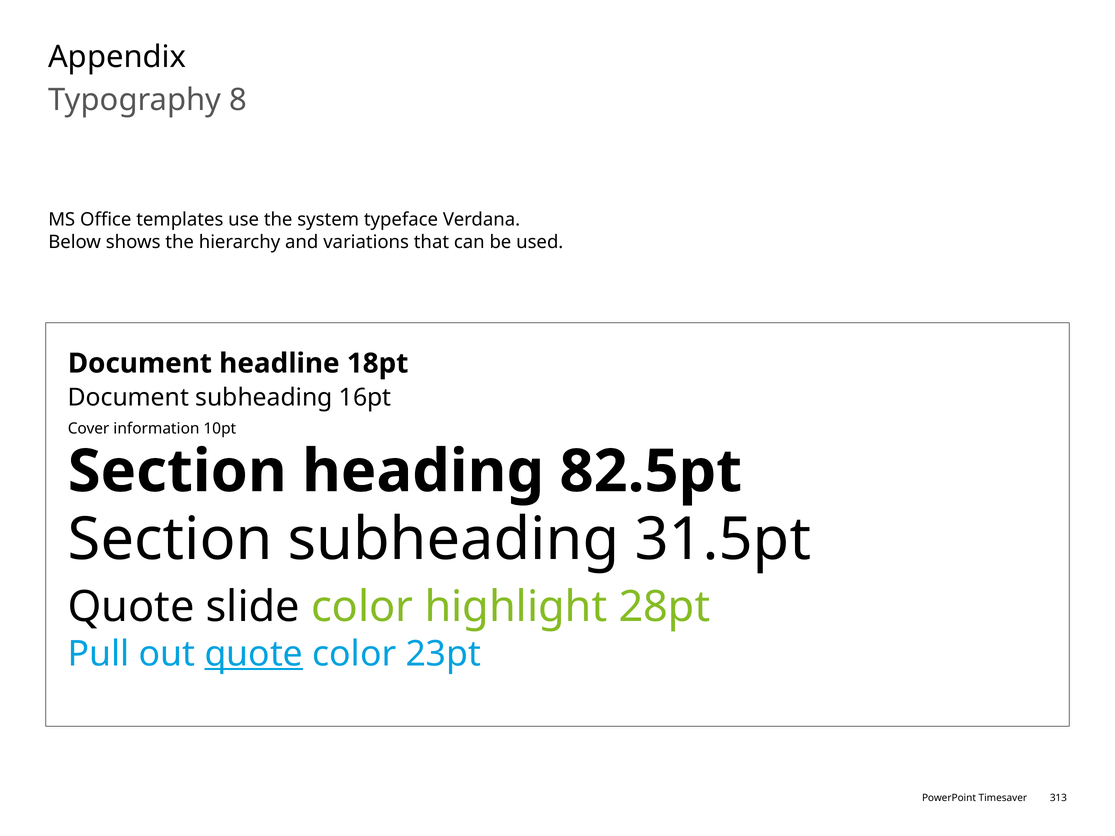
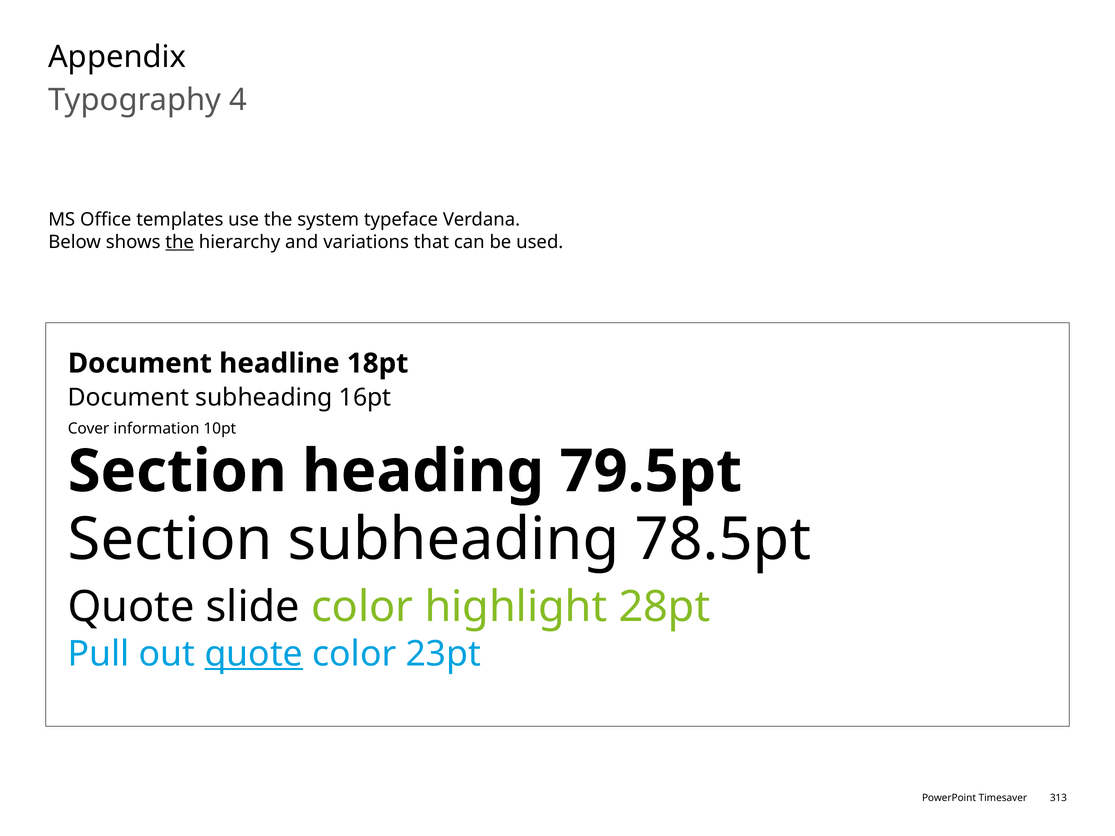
8: 8 -> 4
the at (180, 242) underline: none -> present
82.5pt: 82.5pt -> 79.5pt
31.5pt: 31.5pt -> 78.5pt
